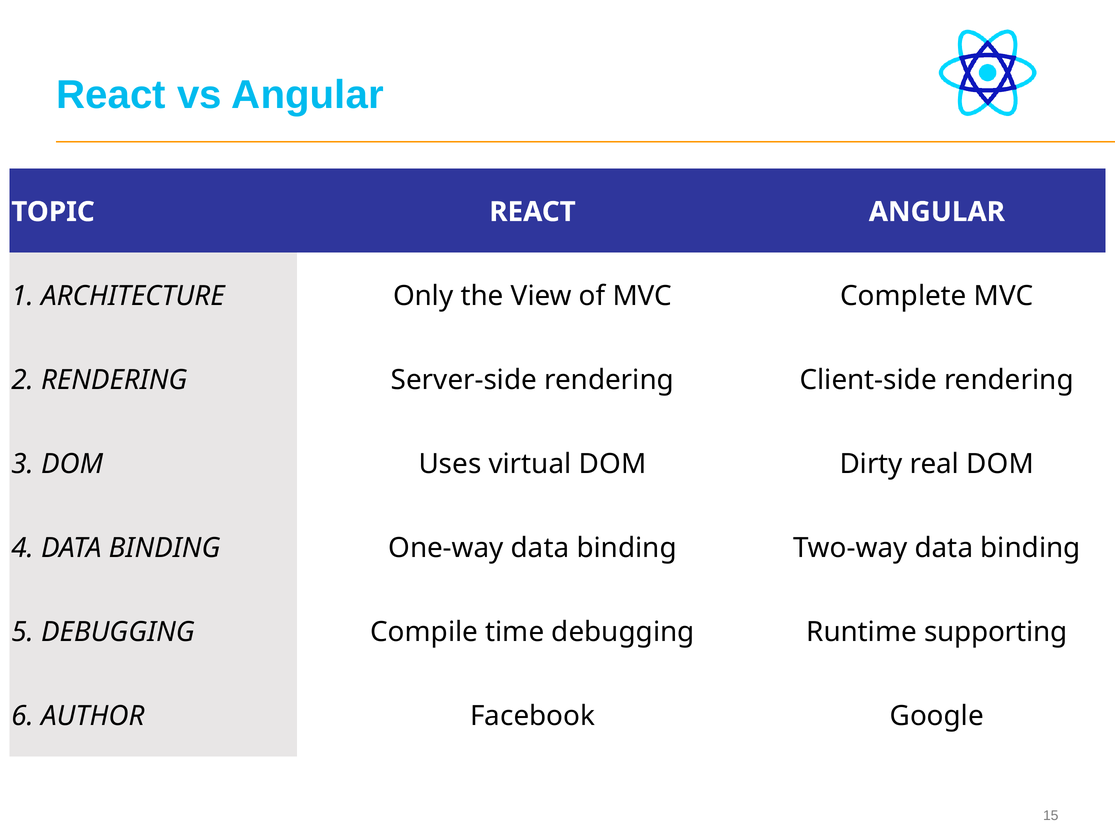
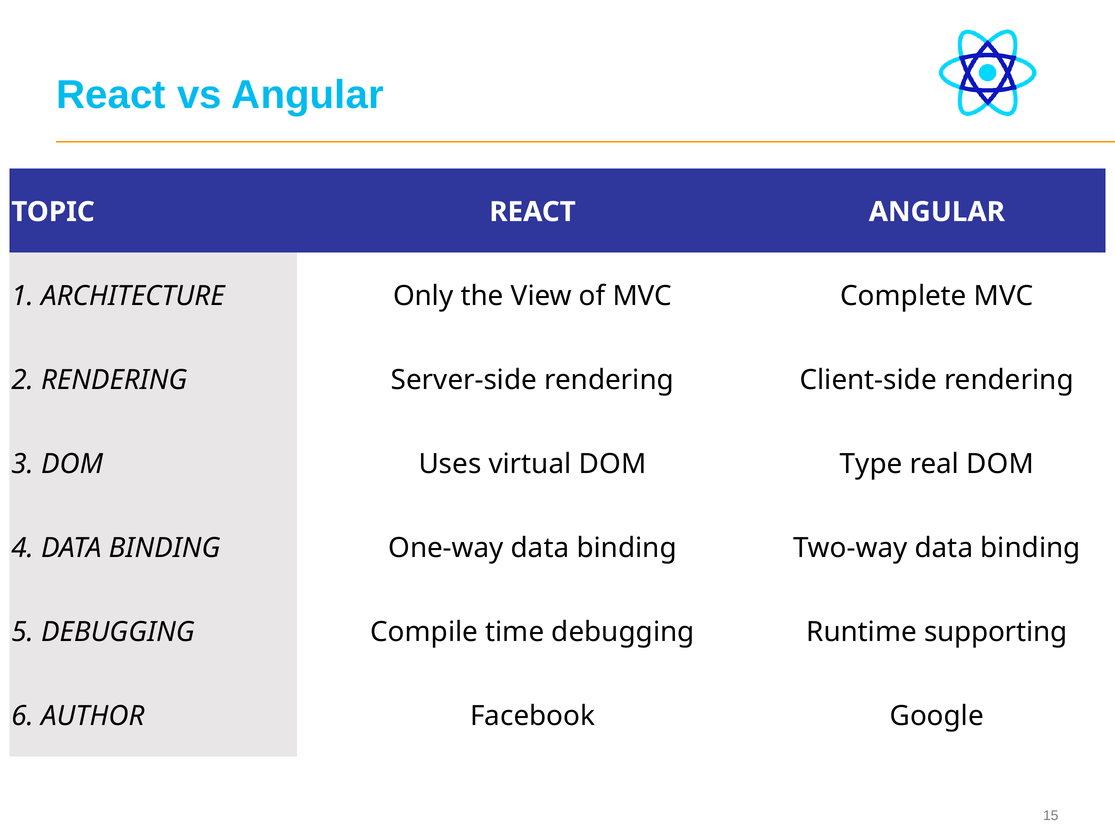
Dirty: Dirty -> Type
